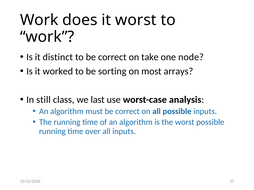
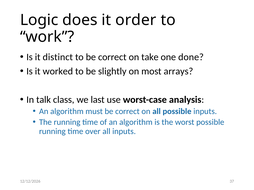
Work at (39, 20): Work -> Logic
it worst: worst -> order
node: node -> done
sorting: sorting -> slightly
still: still -> talk
